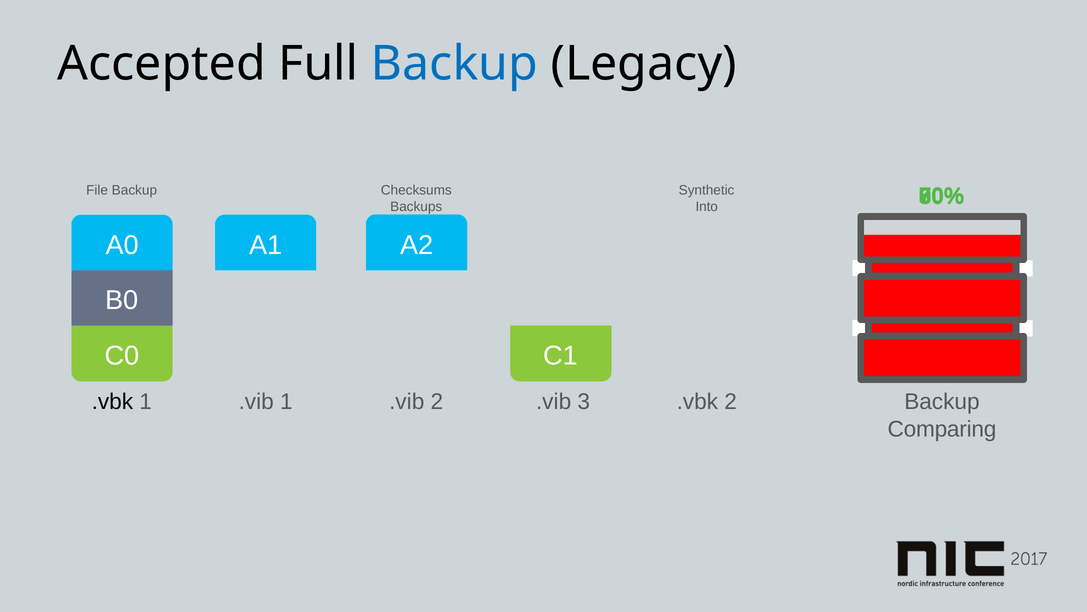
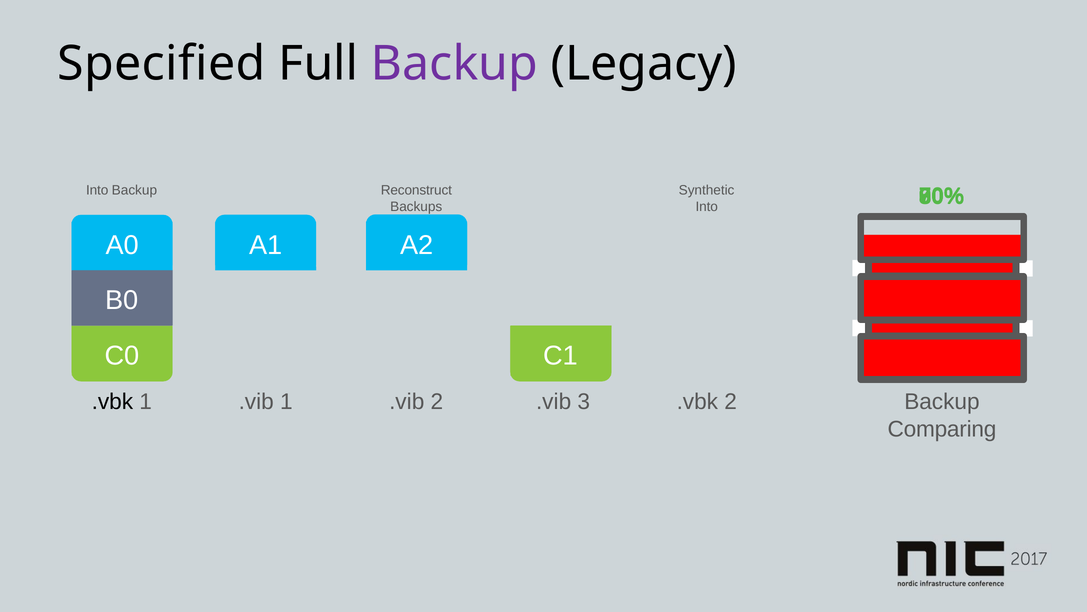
Accepted: Accepted -> Specified
Backup at (454, 64) colour: blue -> purple
File at (97, 190): File -> Into
Checksums: Checksums -> Reconstruct
